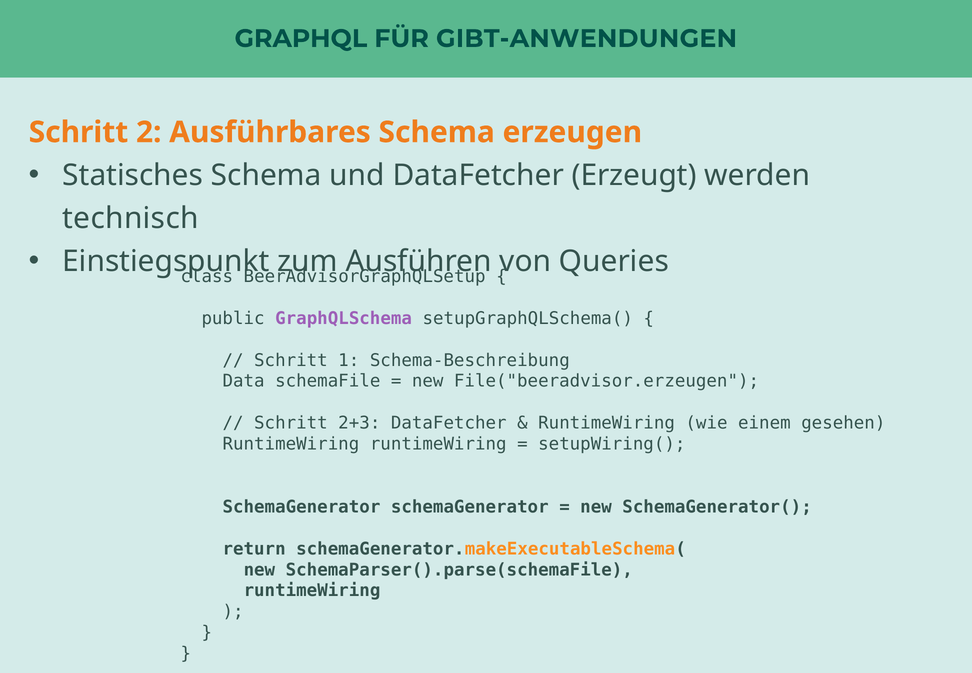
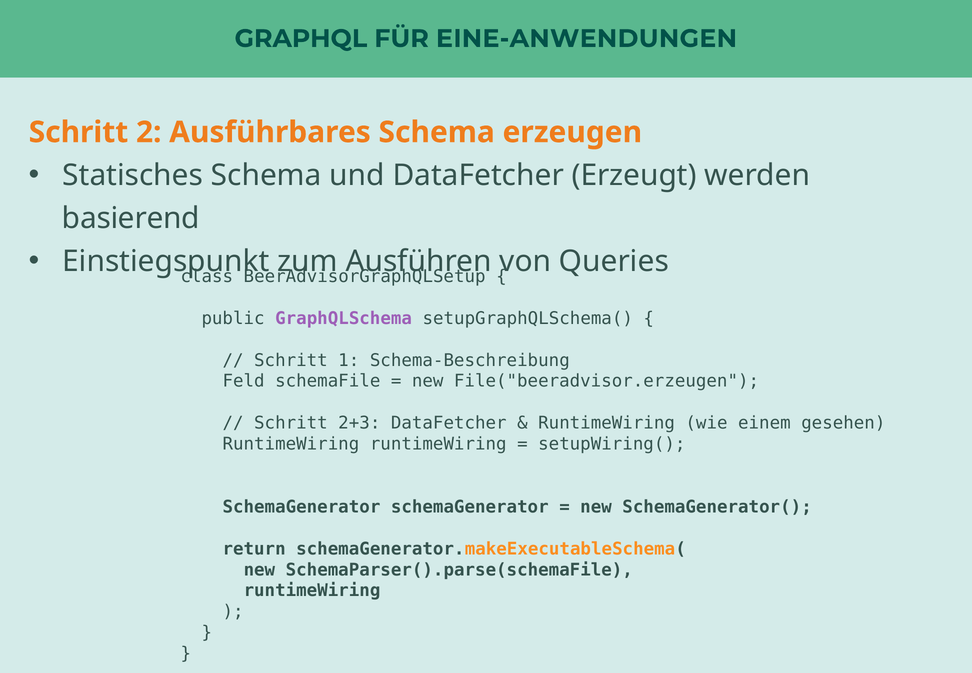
GIBT-ANWENDUNGEN: GIBT-ANWENDUNGEN -> EINE-ANWENDUNGEN
technisch: technisch -> basierend
Data: Data -> Feld
